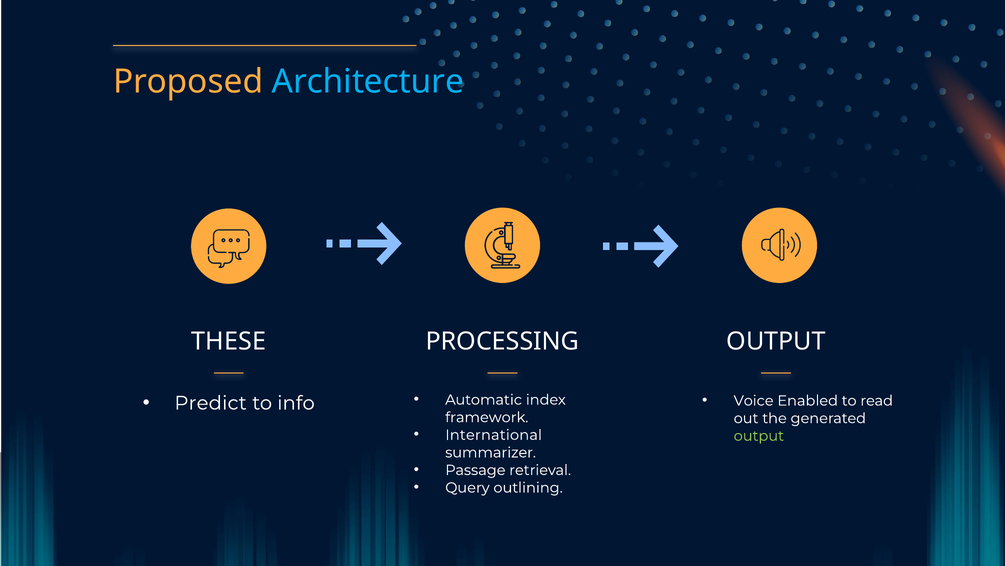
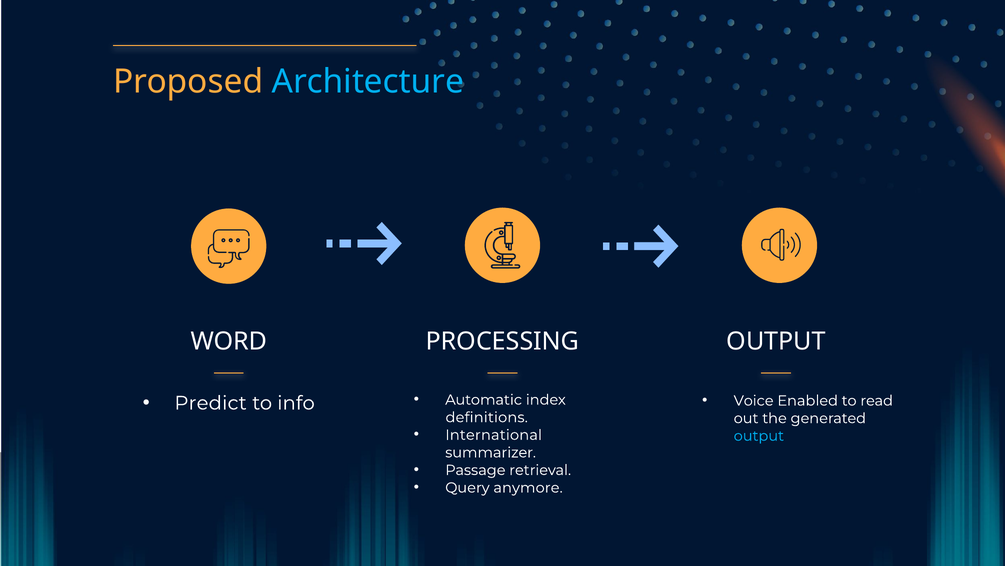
THESE: THESE -> WORD
framework: framework -> definitions
output at (759, 435) colour: light green -> light blue
outlining: outlining -> anymore
